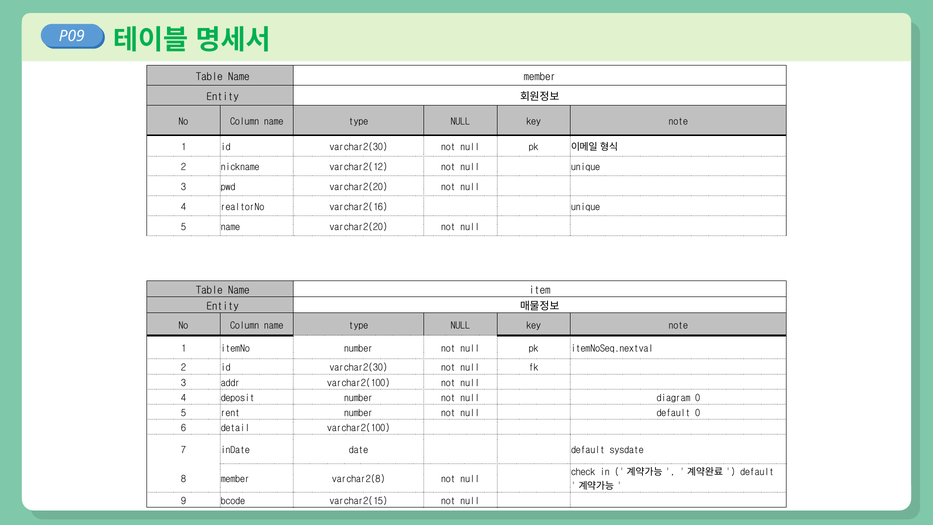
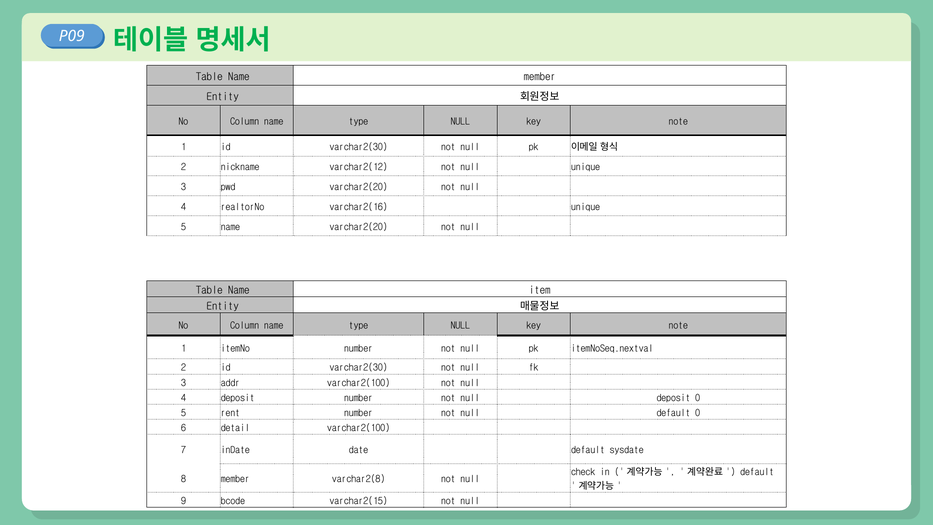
null diagram: diagram -> deposit
